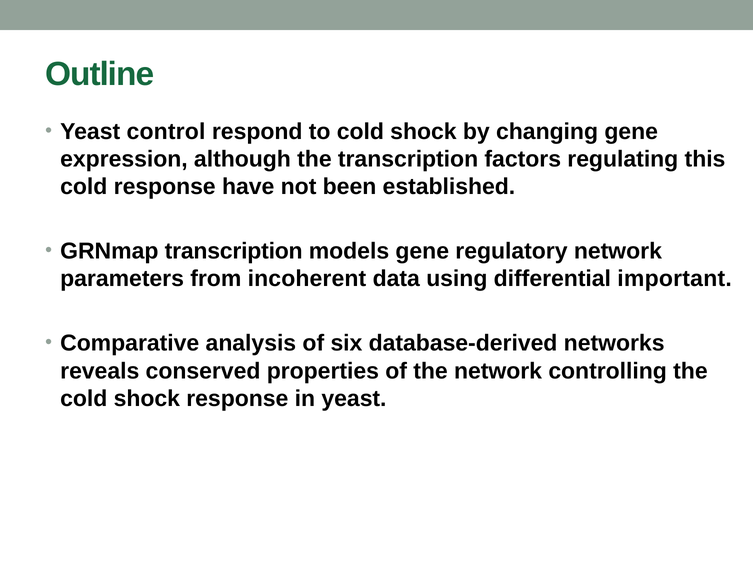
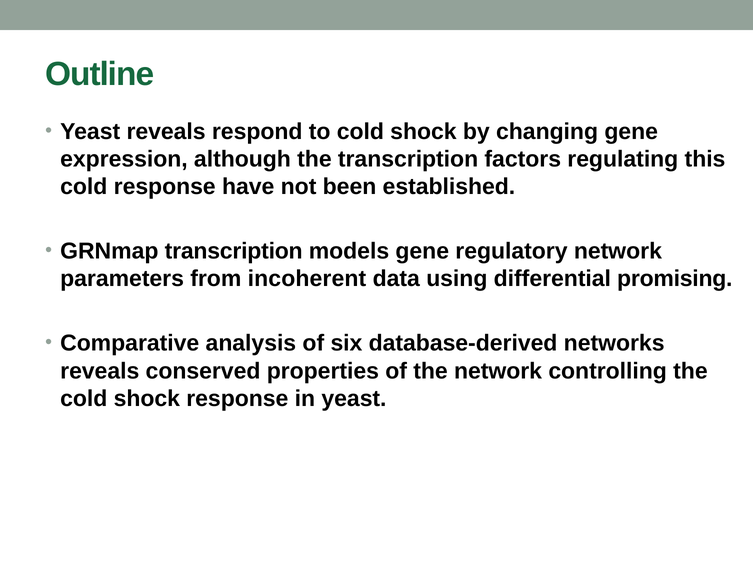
Yeast control: control -> reveals
important: important -> promising
